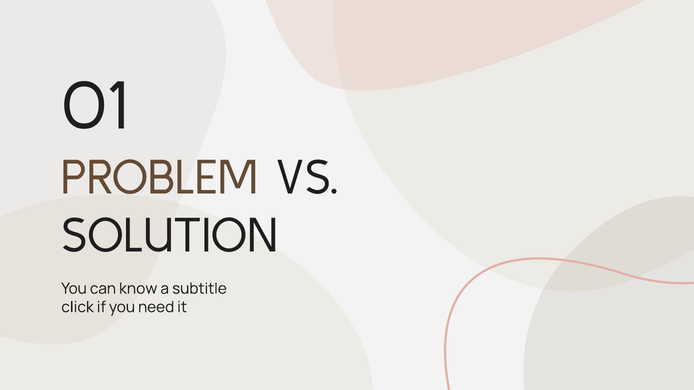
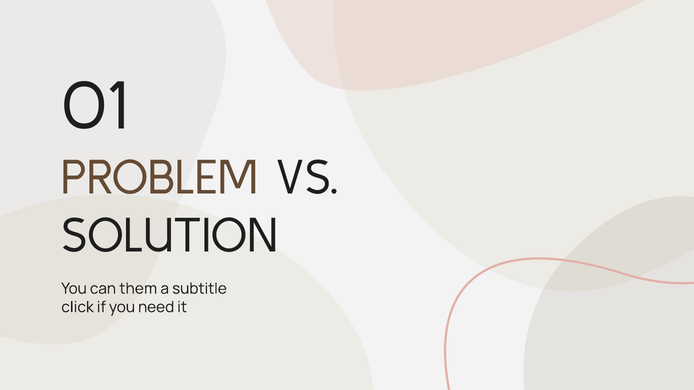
know: know -> them
